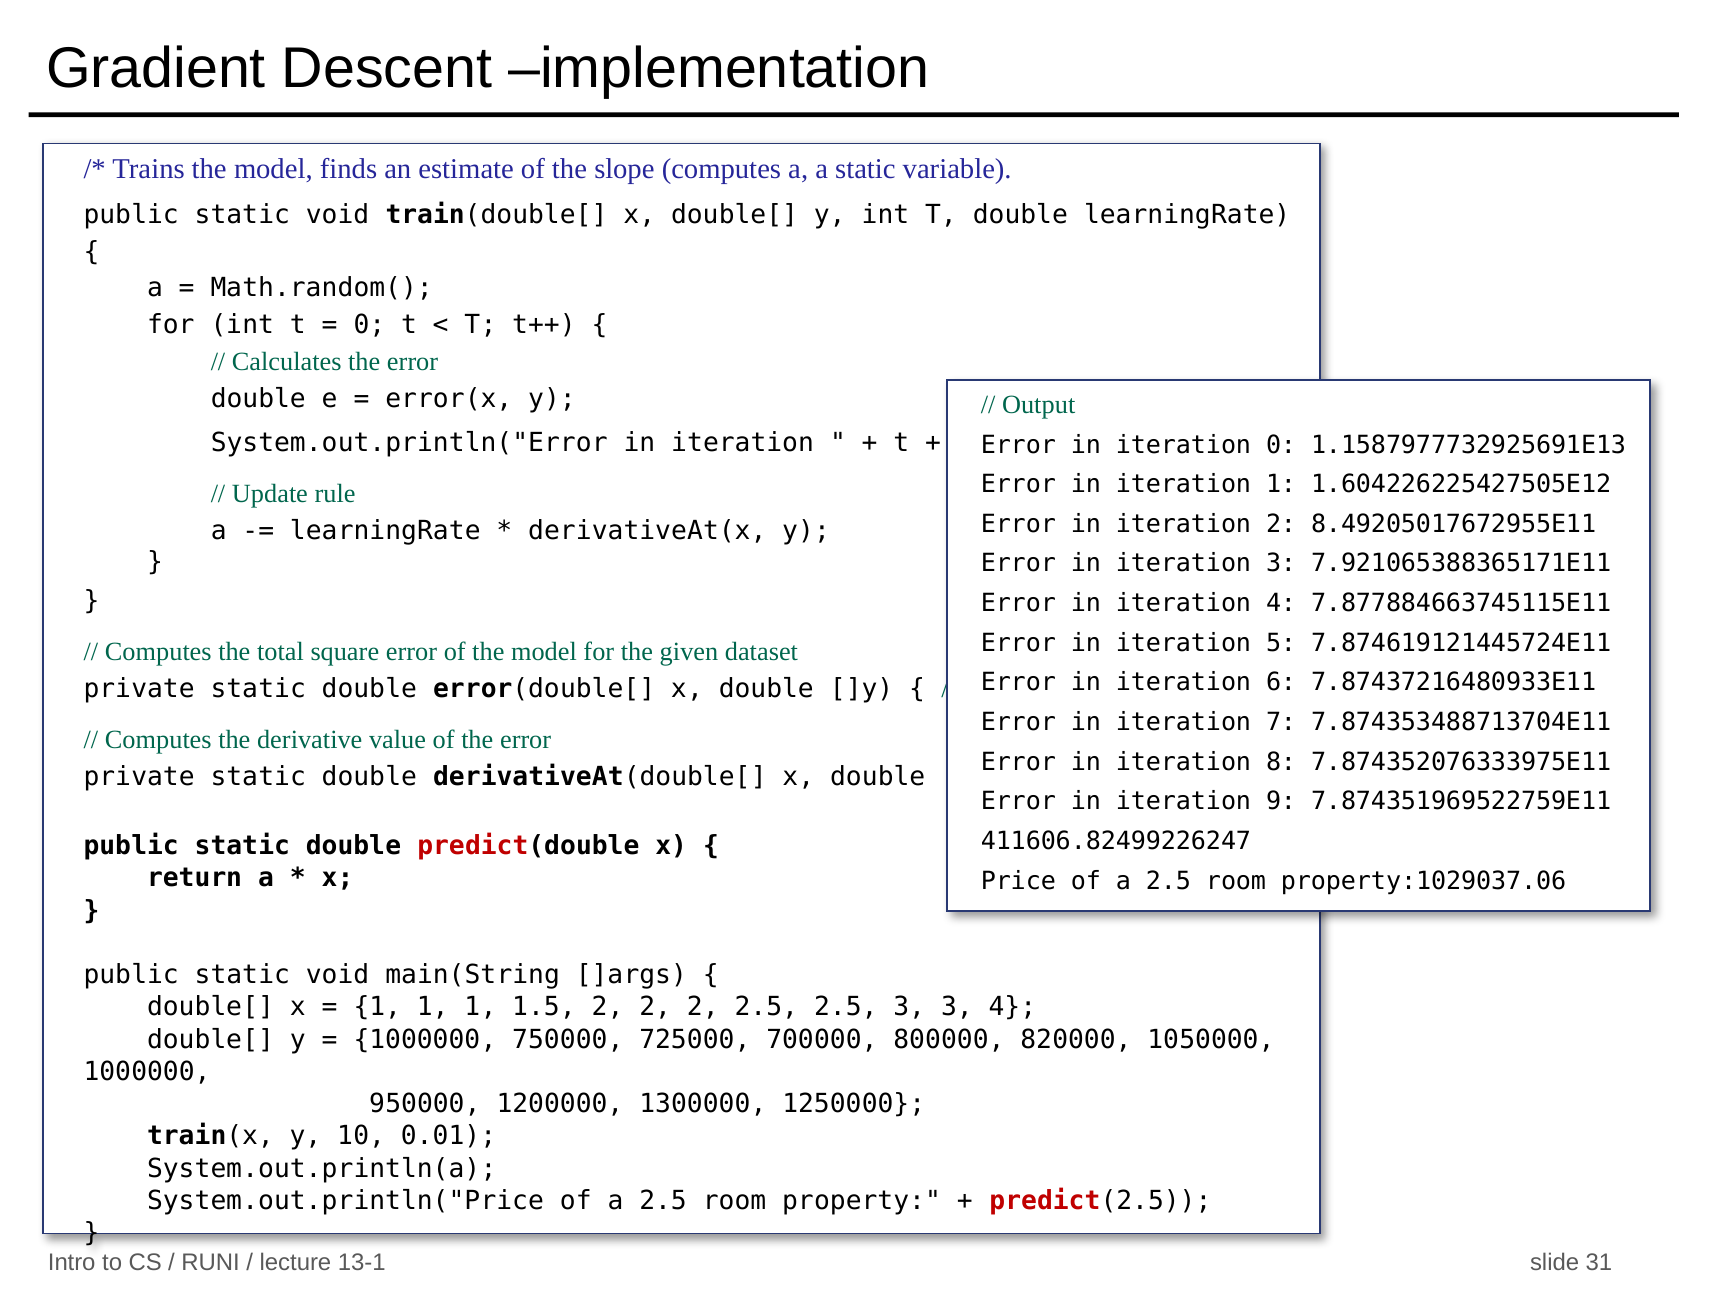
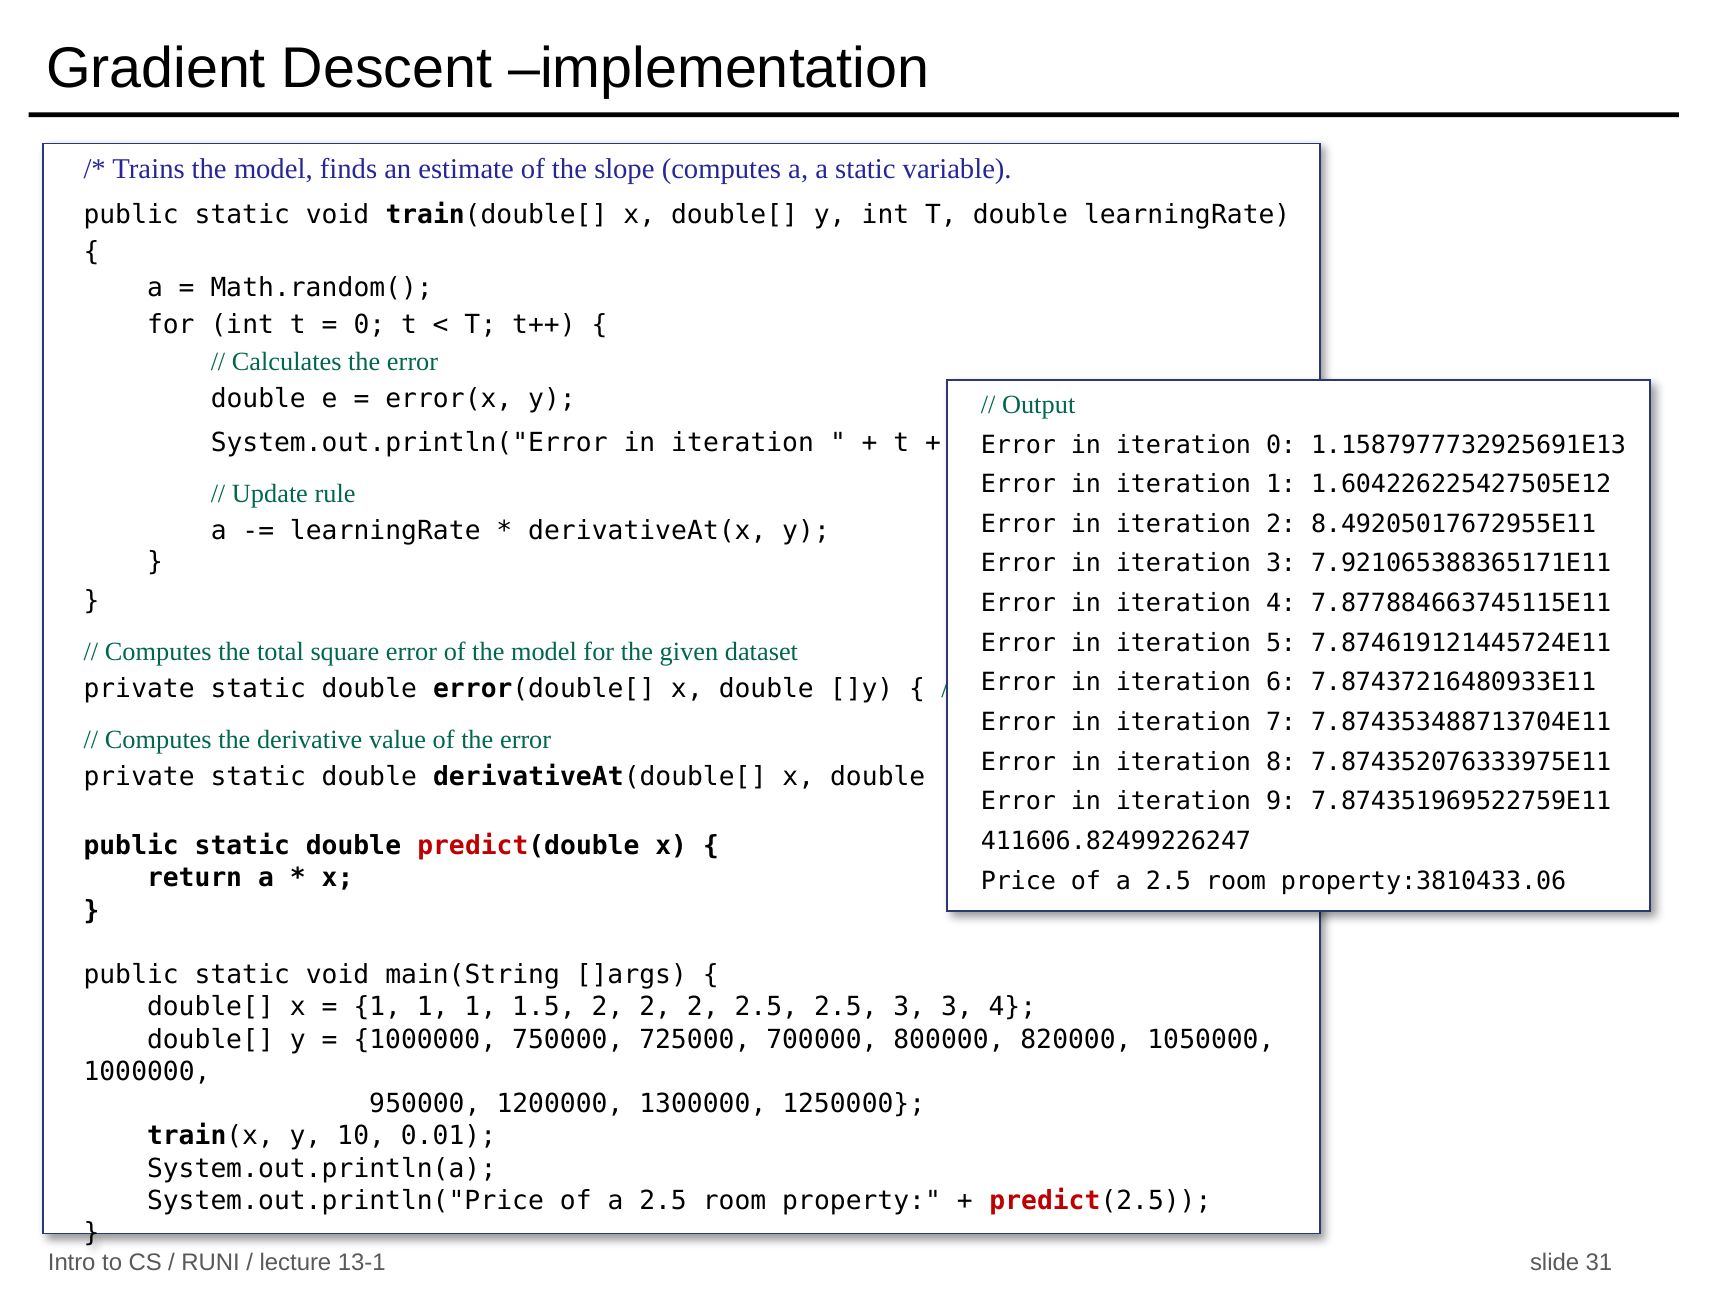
property:1029037.06: property:1029037.06 -> property:3810433.06
